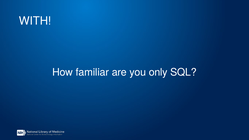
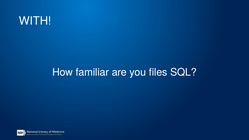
only: only -> files
